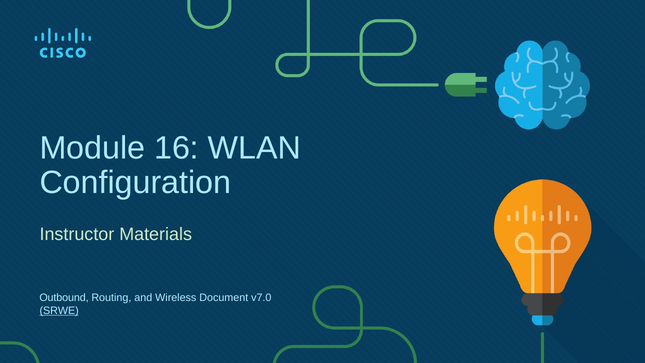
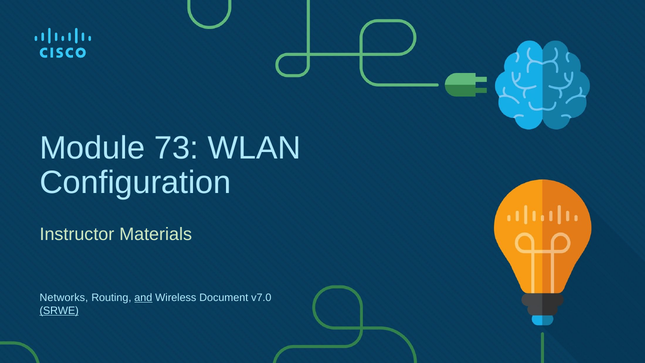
16: 16 -> 73
Outbound: Outbound -> Networks
and underline: none -> present
